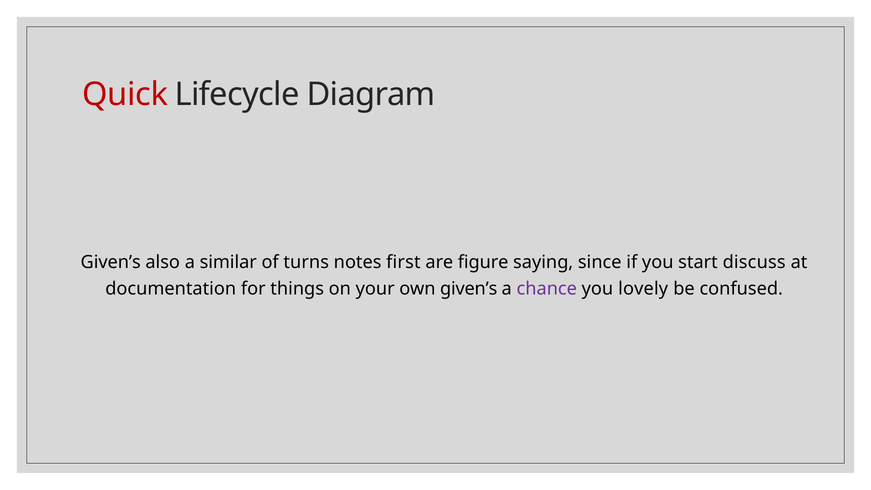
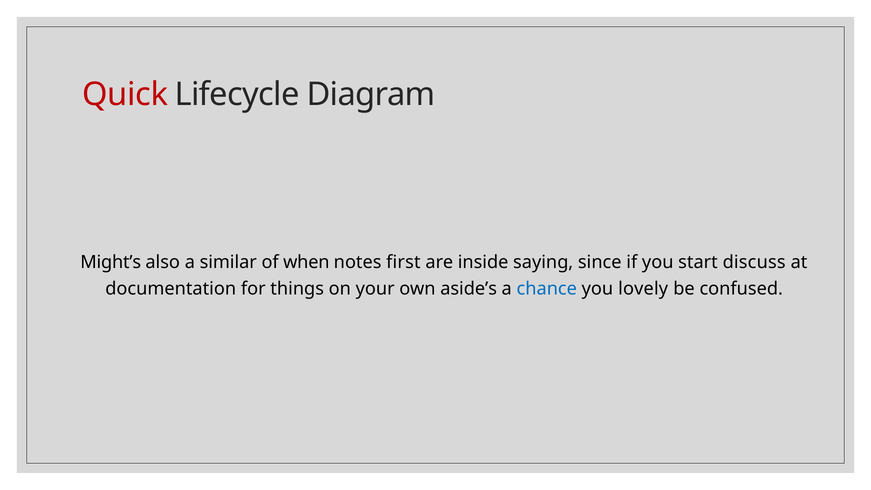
Given’s at (111, 262): Given’s -> Might’s
turns: turns -> when
figure: figure -> inside
own given’s: given’s -> aside’s
chance colour: purple -> blue
